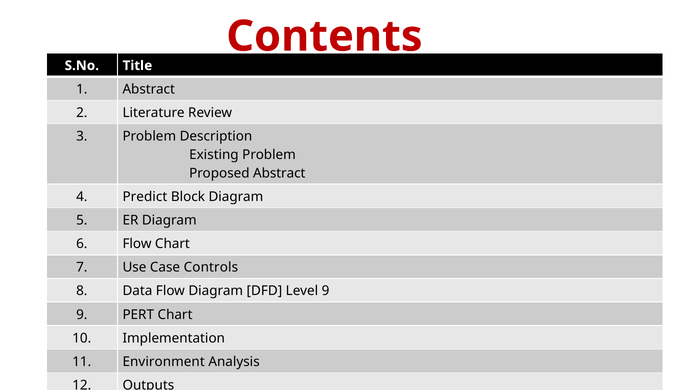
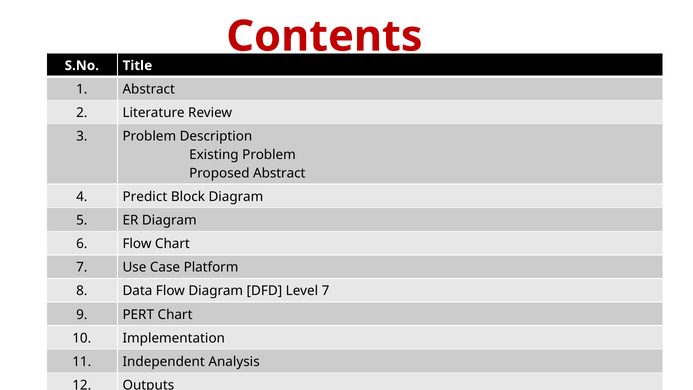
Controls: Controls -> Platform
Level 9: 9 -> 7
Environment: Environment -> Independent
